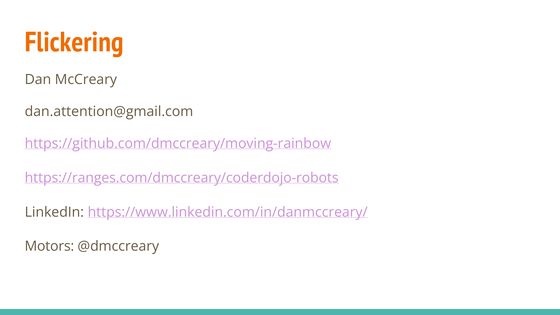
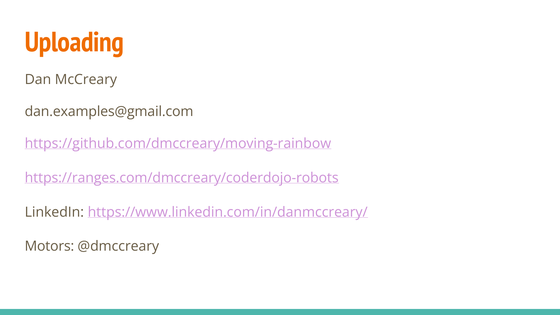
Flickering: Flickering -> Uploading
dan.attention@gmail.com: dan.attention@gmail.com -> dan.examples@gmail.com
